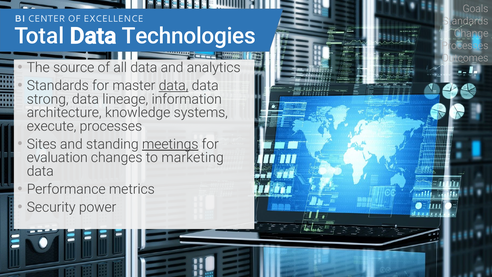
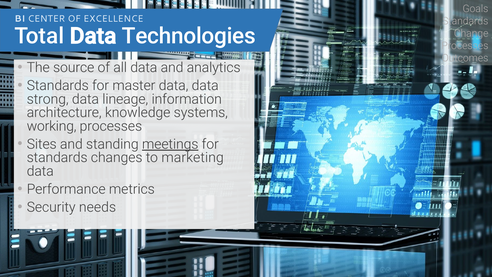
data at (174, 86) underline: present -> none
execute: execute -> working
evaluation at (57, 158): evaluation -> standards
power: power -> needs
